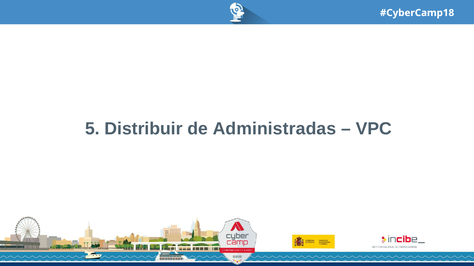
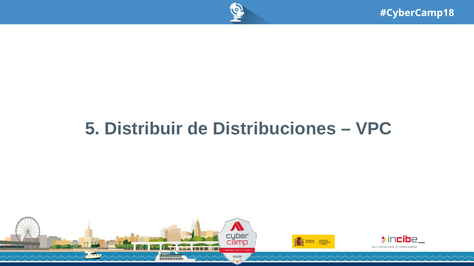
Administradas: Administradas -> Distribuciones
